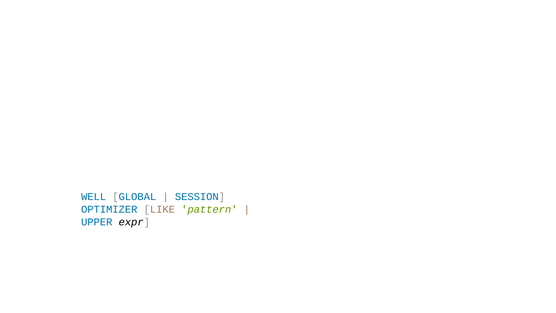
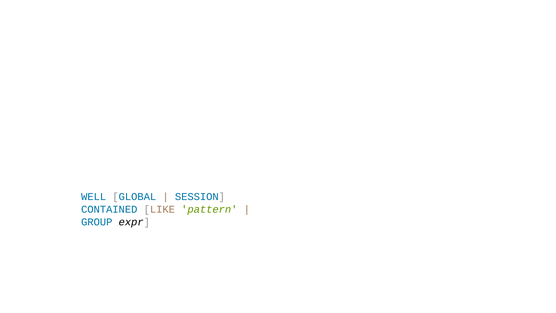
OPTIMIZER: OPTIMIZER -> CONTAINED
UPPER: UPPER -> GROUP
